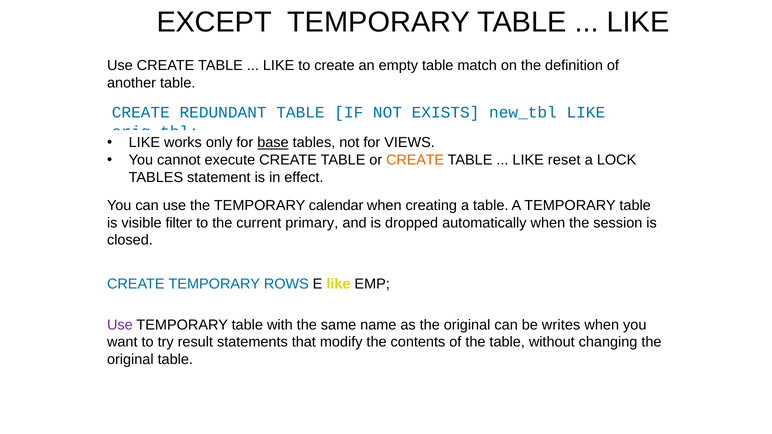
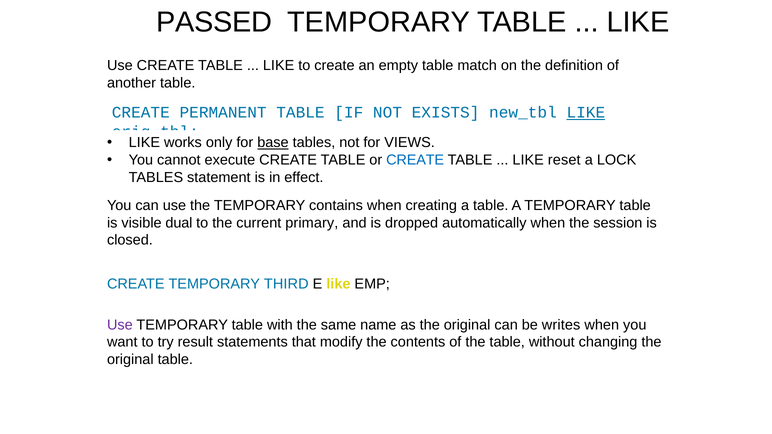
EXCEPT: EXCEPT -> PASSED
REDUNDANT: REDUNDANT -> PERMANENT
LIKE at (586, 113) underline: none -> present
CREATE at (415, 160) colour: orange -> blue
calendar: calendar -> contains
filter: filter -> dual
ROWS: ROWS -> THIRD
